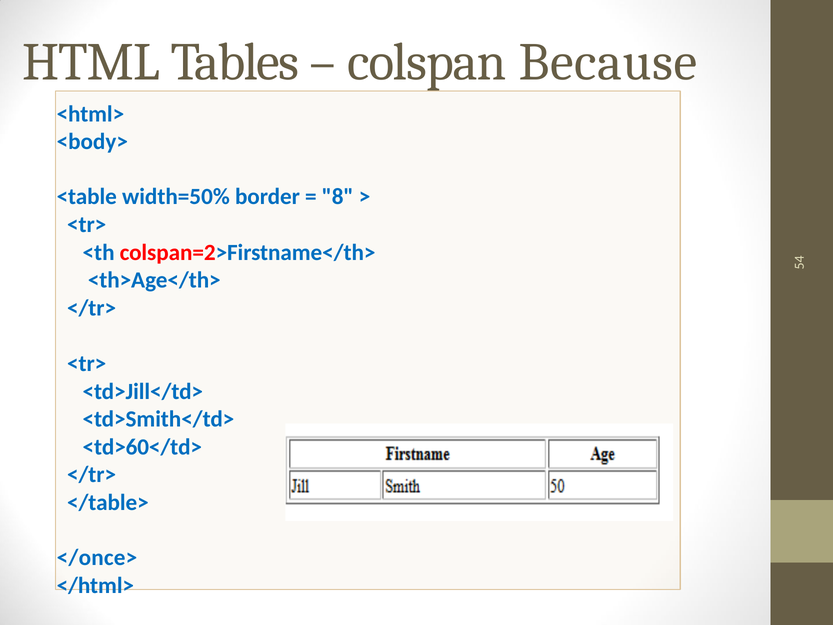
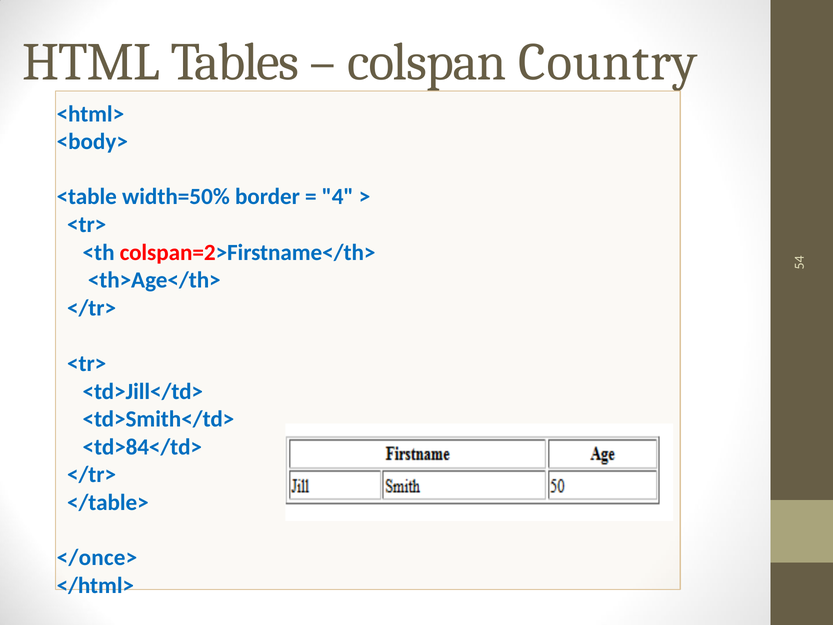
Because: Because -> Country
8 at (338, 197): 8 -> 4
<td>60</td>: <td>60</td> -> <td>84</td>
